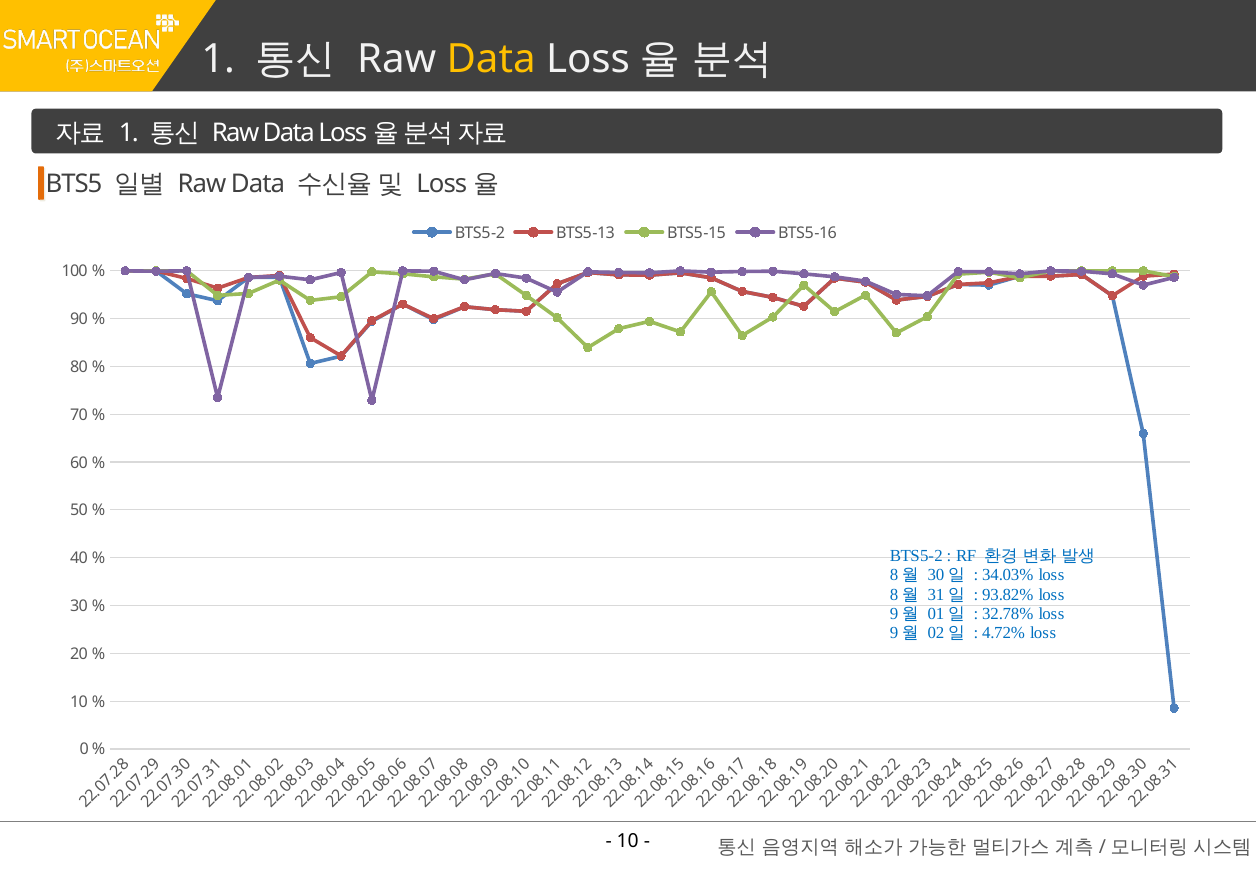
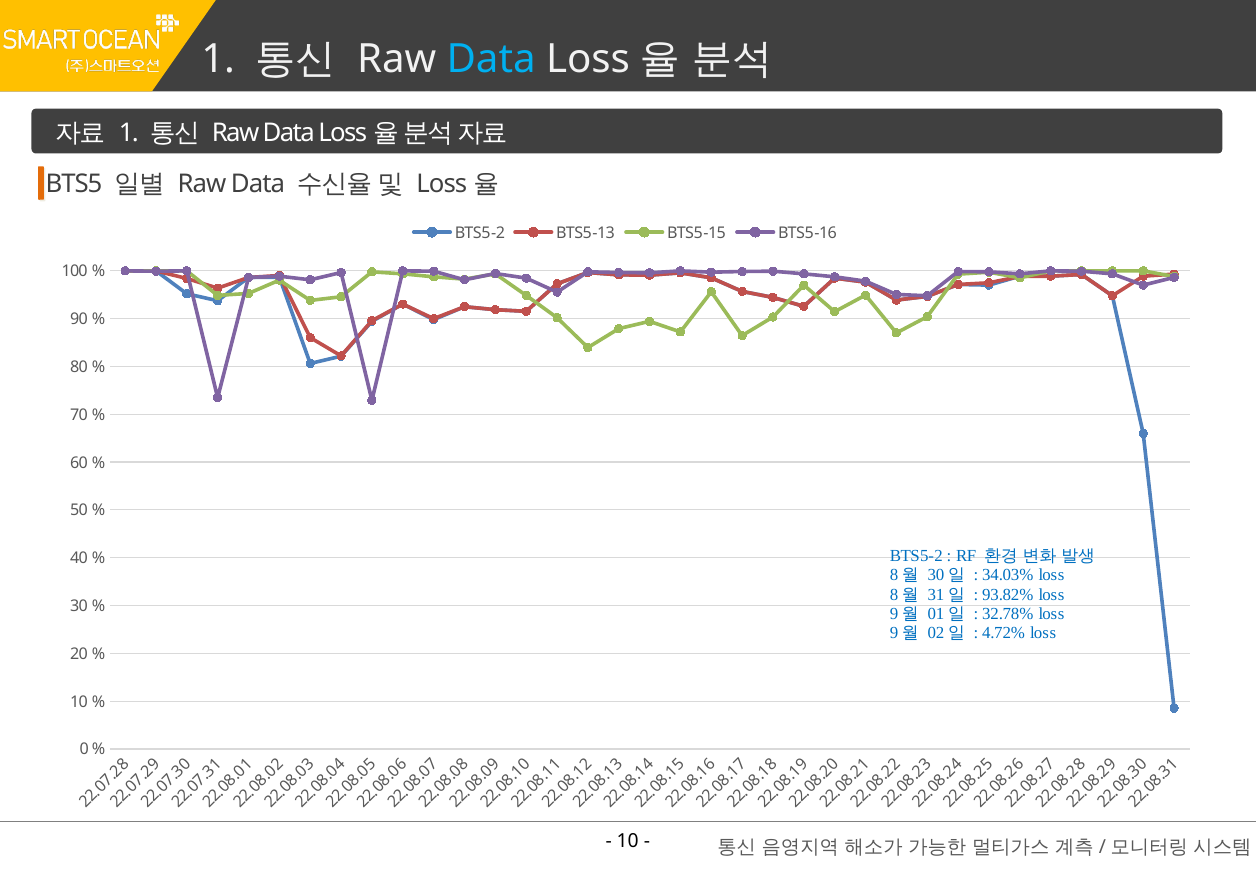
Data at (491, 59) colour: yellow -> light blue
